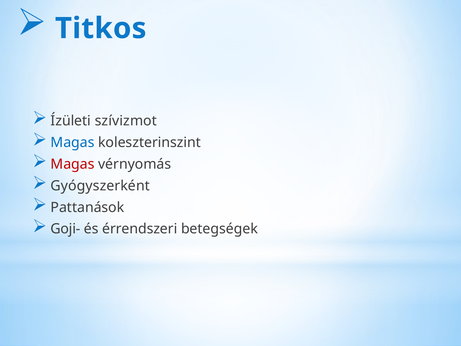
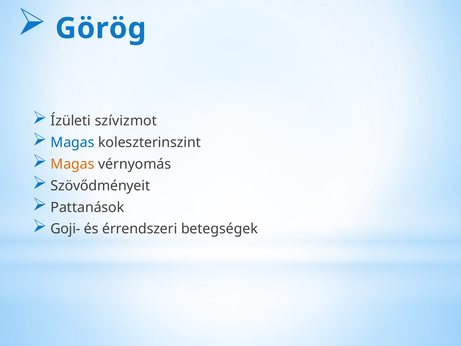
Titkos: Titkos -> Görög
Magas at (73, 164) colour: red -> orange
Gyógyszerként: Gyógyszerként -> Szövődményeit
